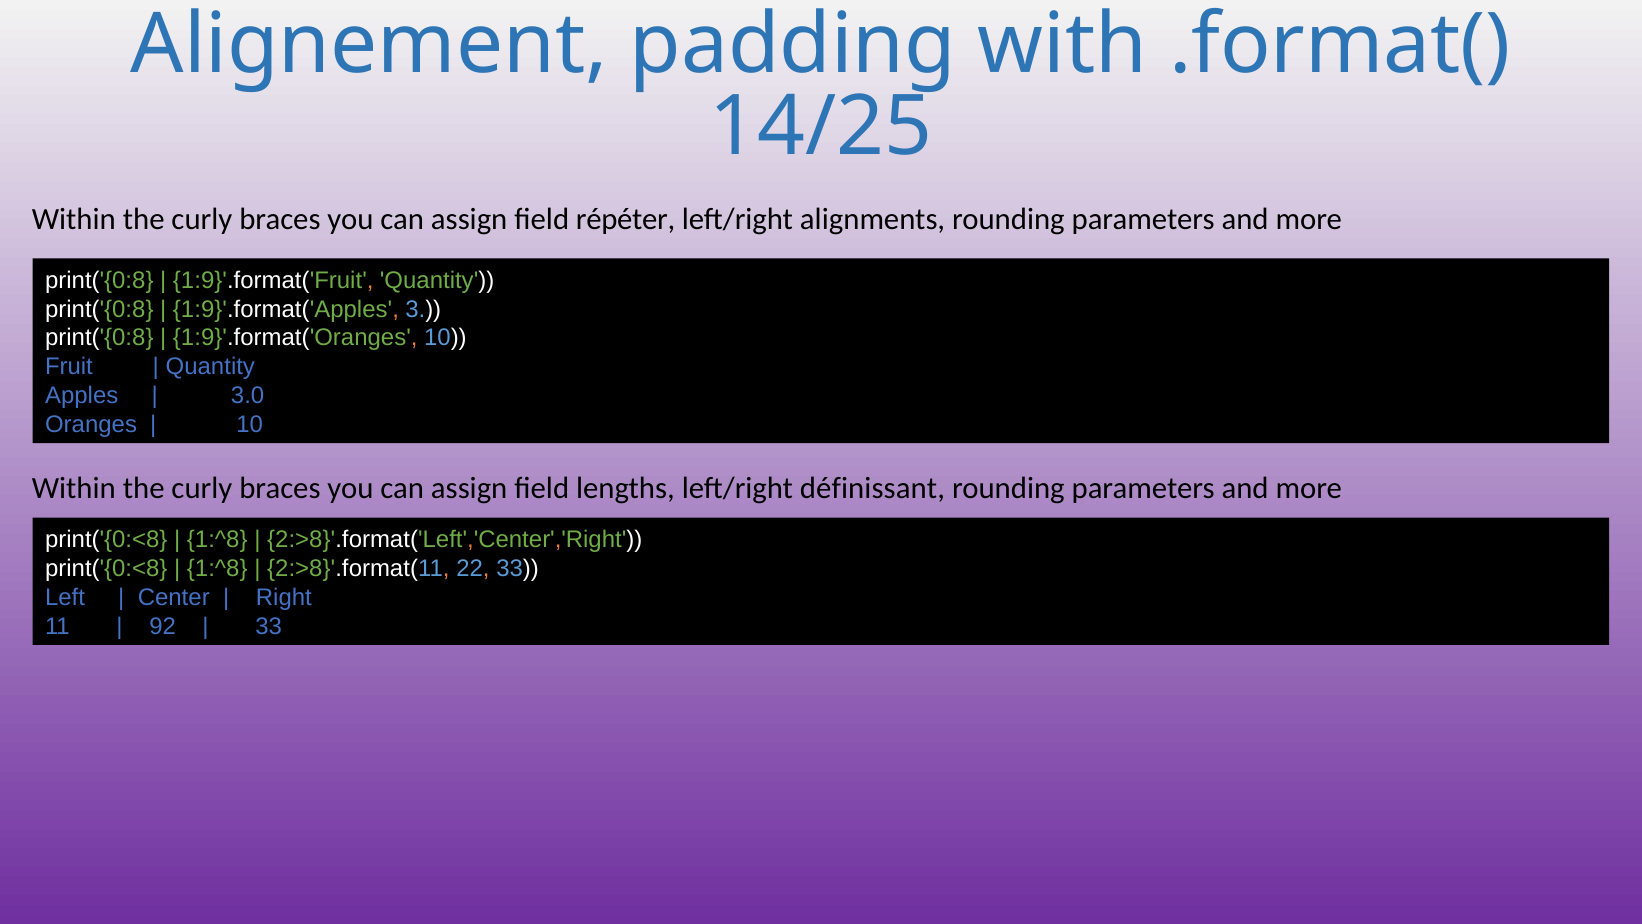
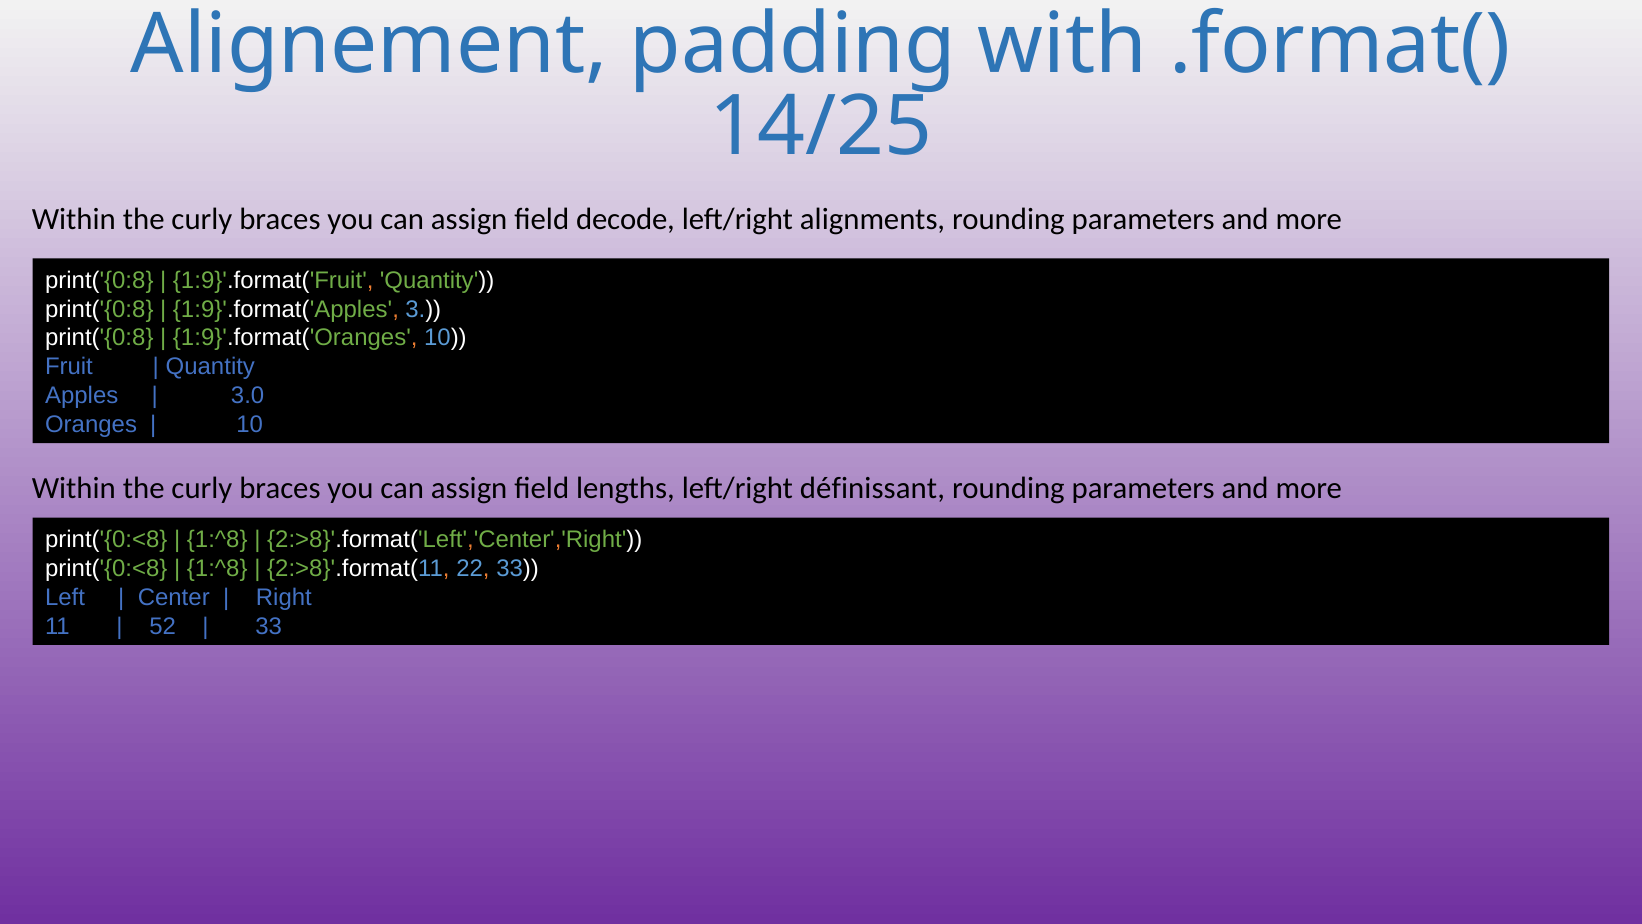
répéter: répéter -> decode
92: 92 -> 52
